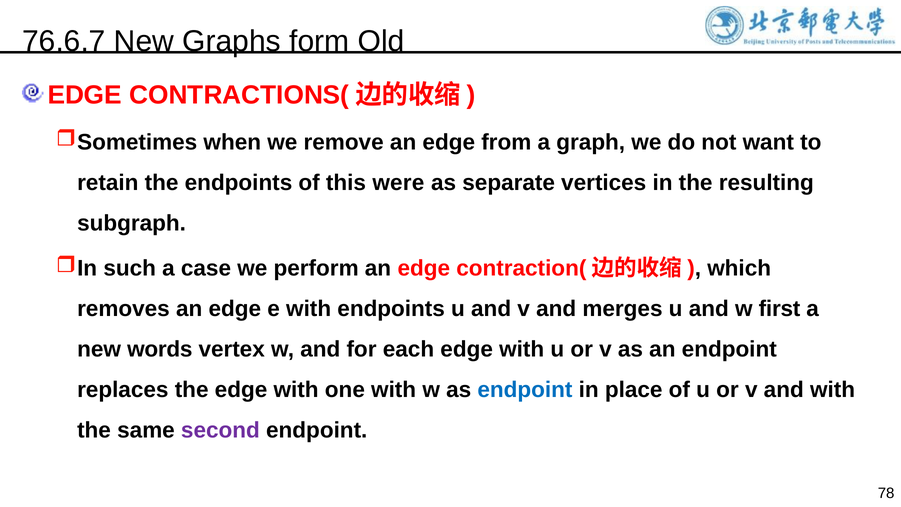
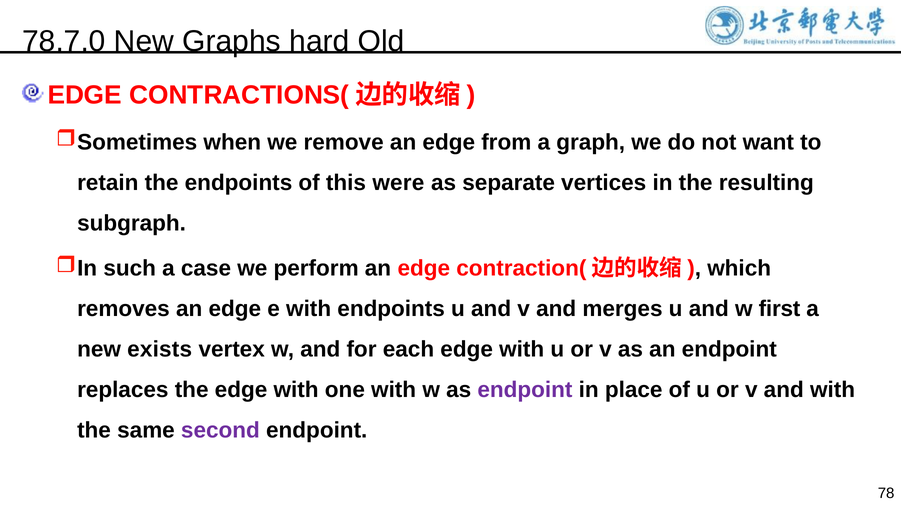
76.6.7: 76.6.7 -> 78.7.0
form: form -> hard
words: words -> exists
endpoint at (525, 390) colour: blue -> purple
